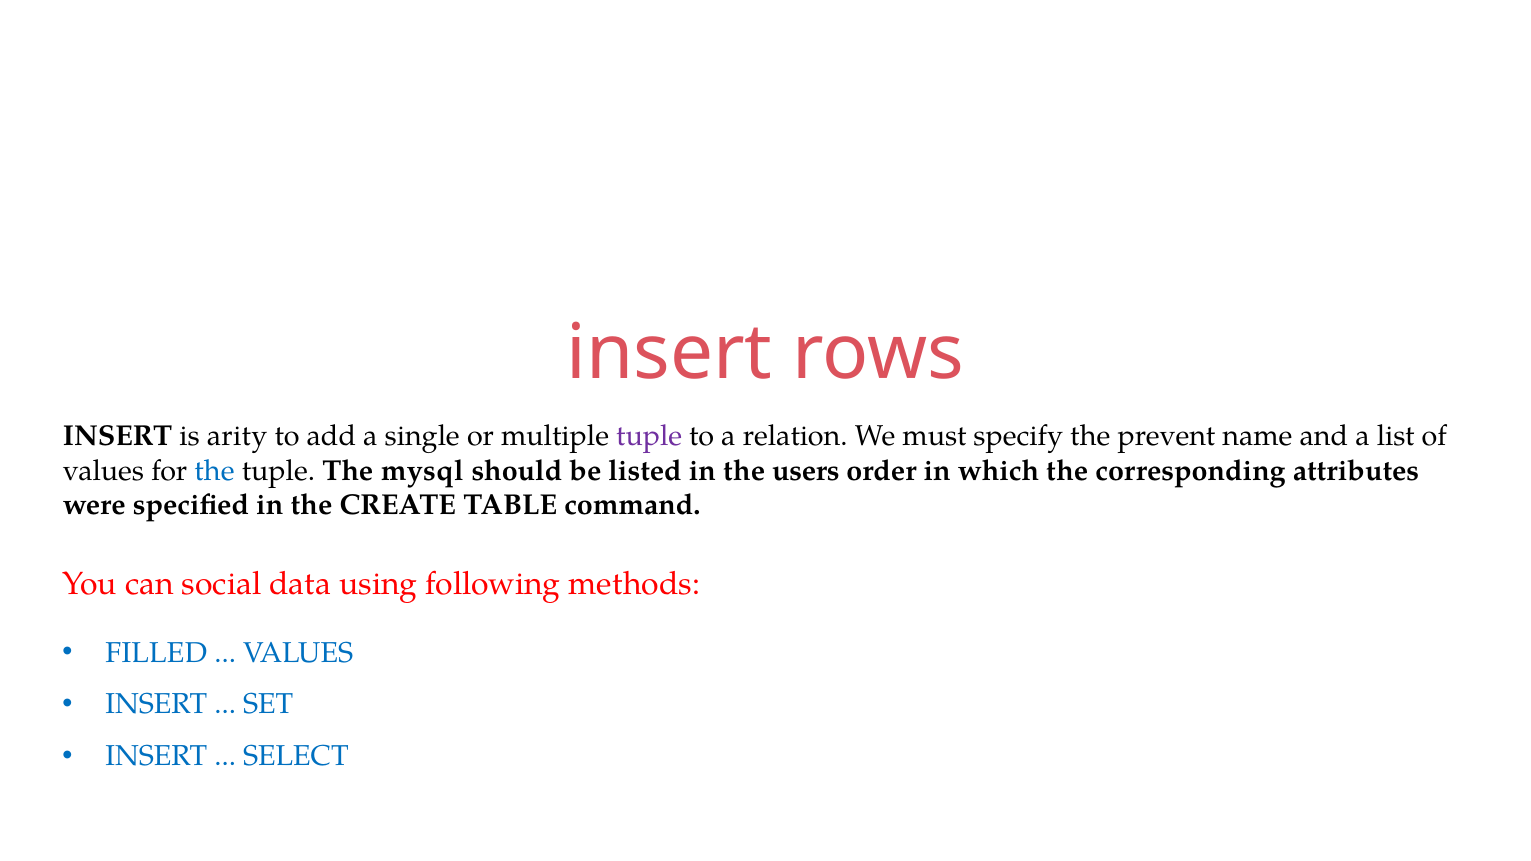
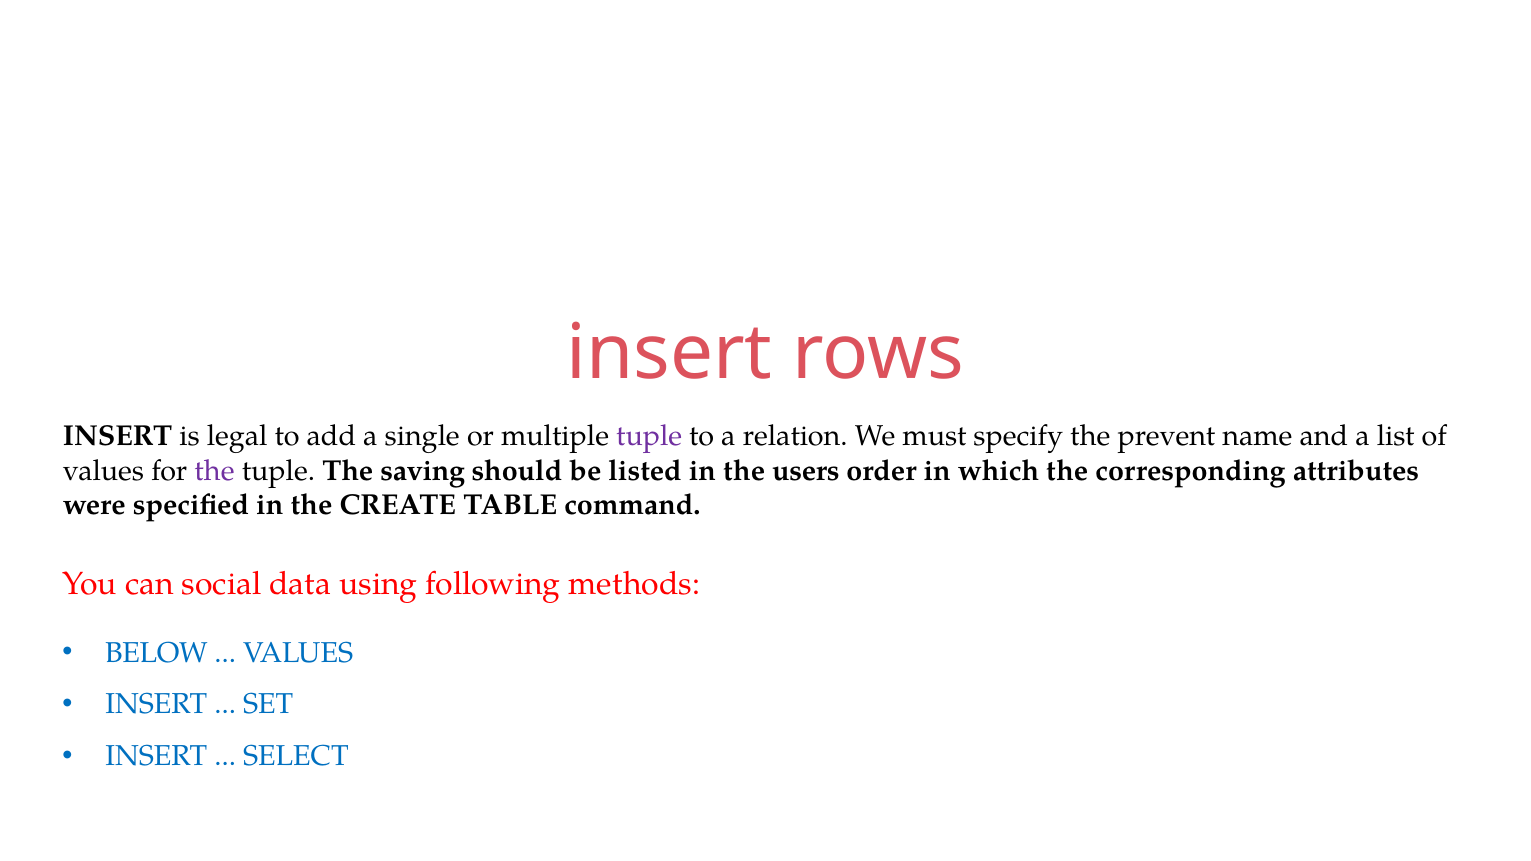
arity: arity -> legal
the at (215, 471) colour: blue -> purple
mysql: mysql -> saving
FILLED: FILLED -> BELOW
